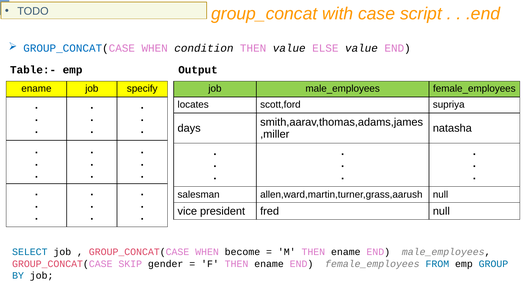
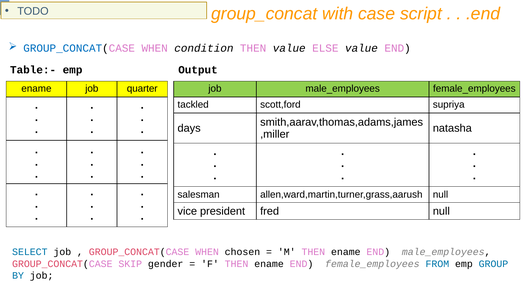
specify: specify -> quarter
locates: locates -> tackled
become: become -> chosen
